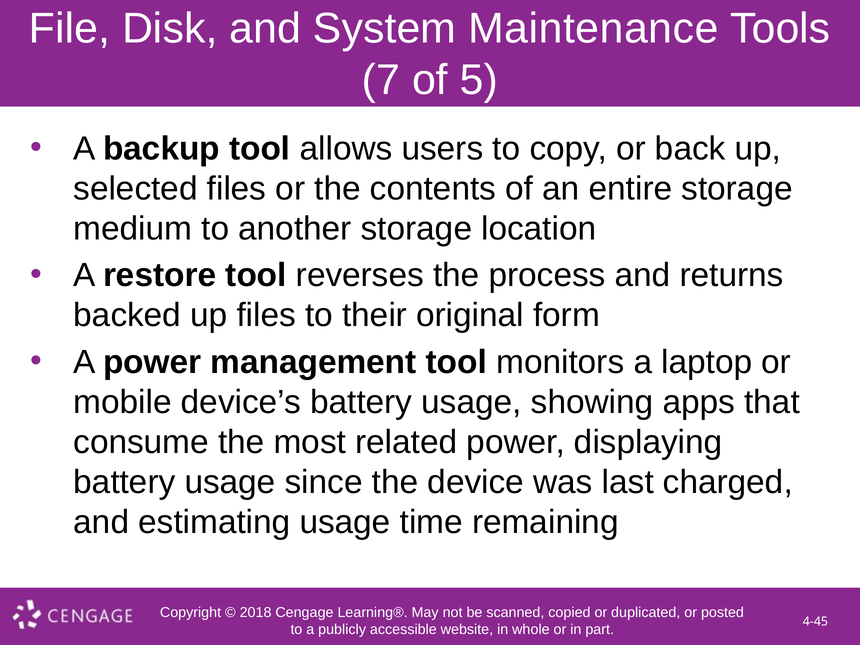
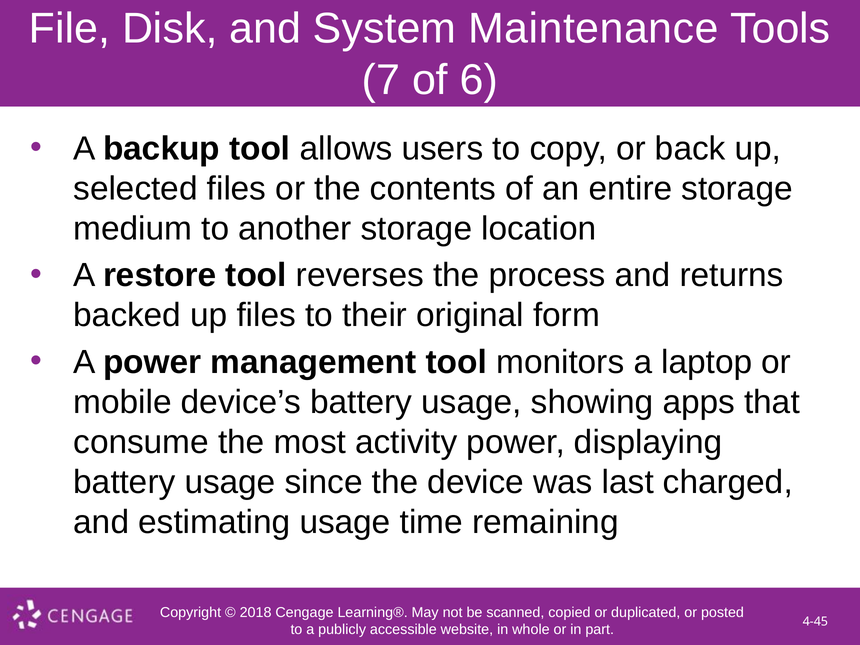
5: 5 -> 6
related: related -> activity
